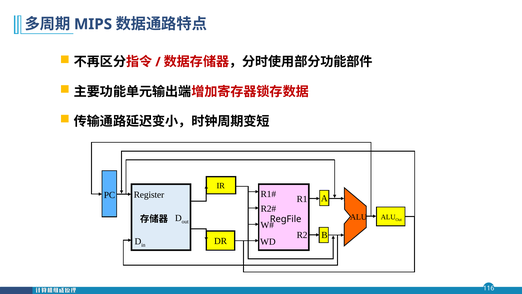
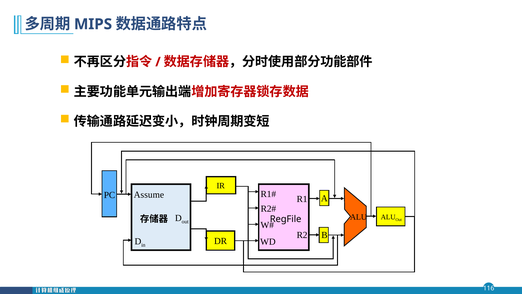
Register: Register -> Assume
